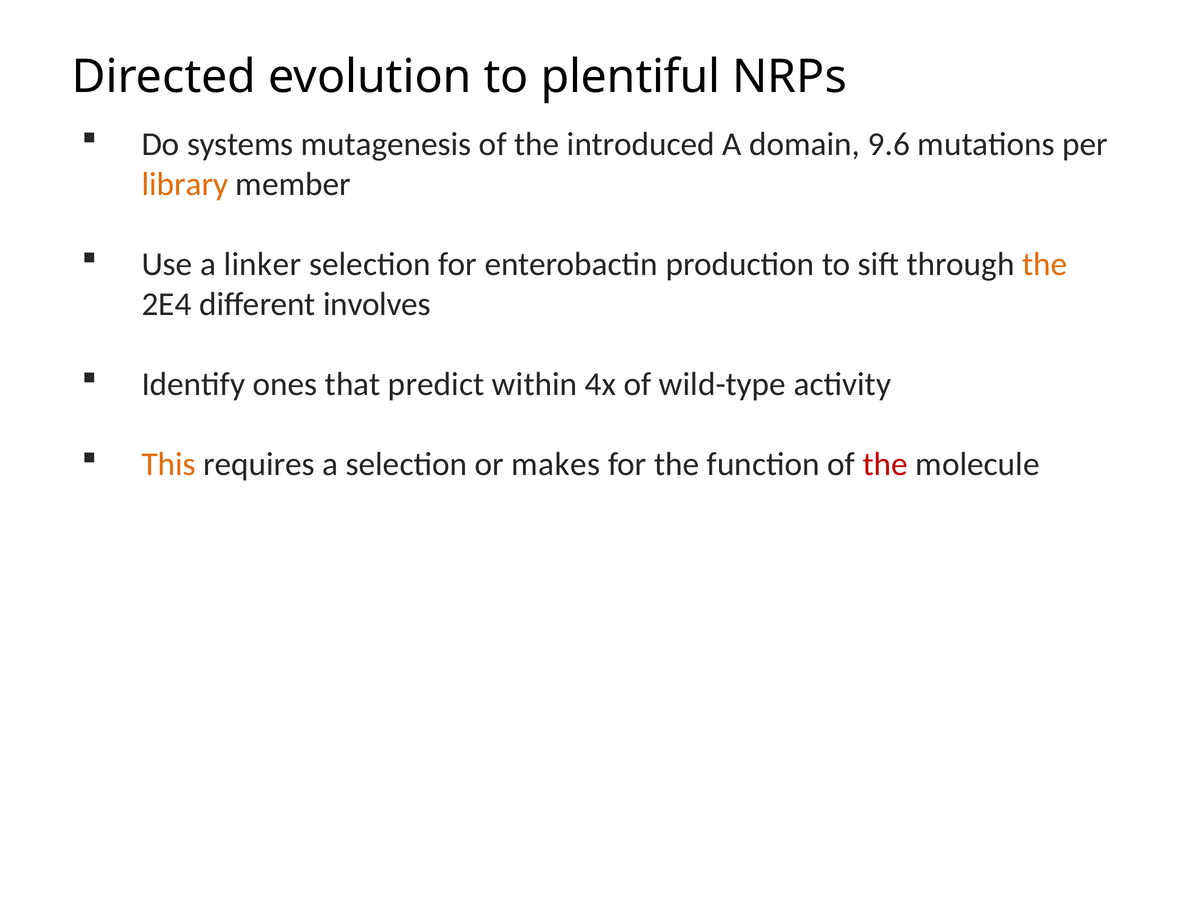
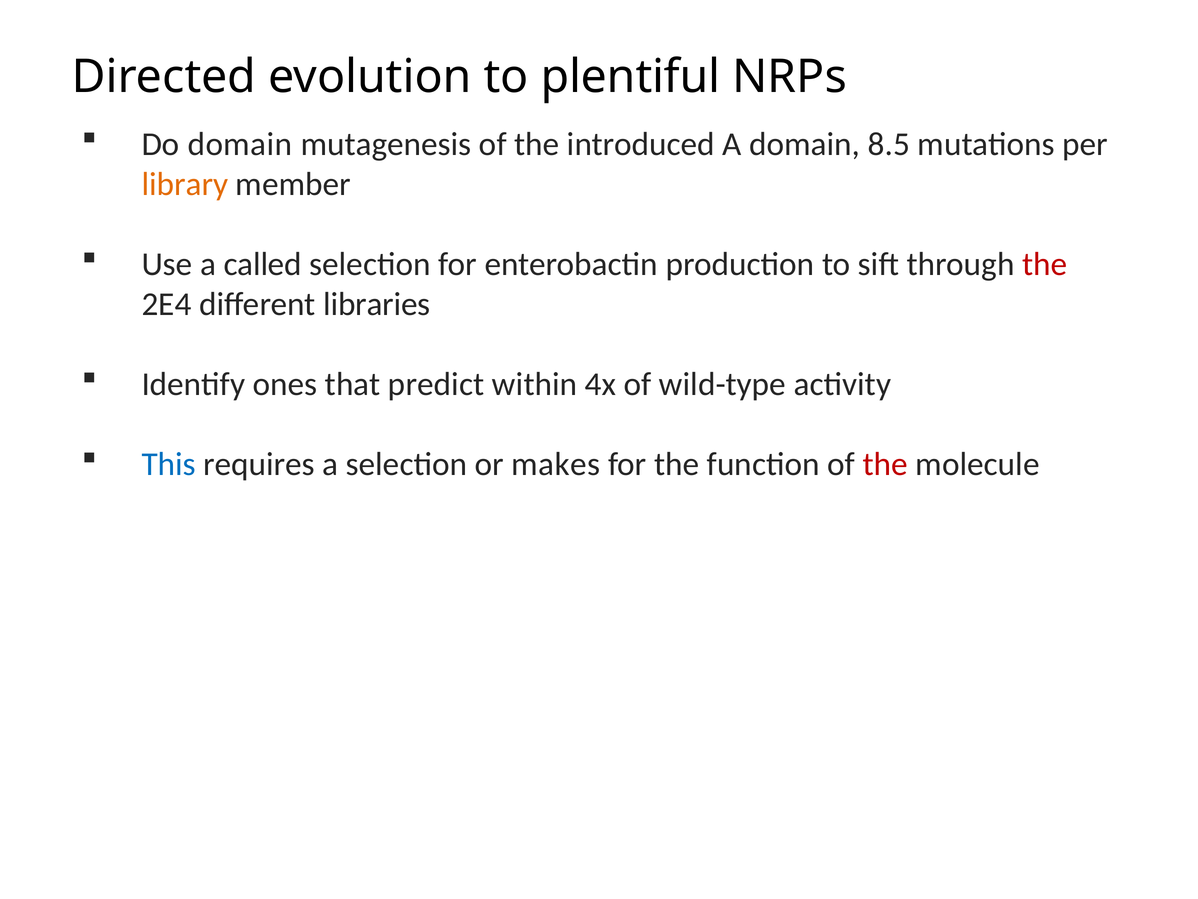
Do systems: systems -> domain
9.6: 9.6 -> 8.5
linker: linker -> called
the at (1045, 264) colour: orange -> red
involves: involves -> libraries
This colour: orange -> blue
